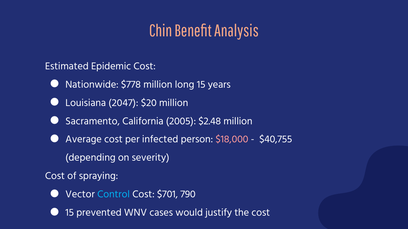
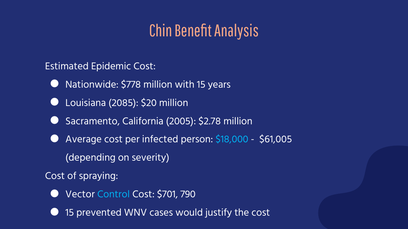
long: long -> with
2047: 2047 -> 2085
$2.48: $2.48 -> $2.78
$18,000 colour: pink -> light blue
$40,755: $40,755 -> $61,005
